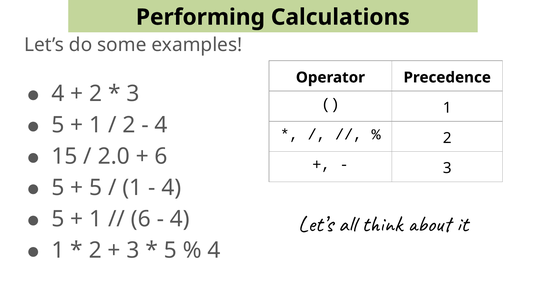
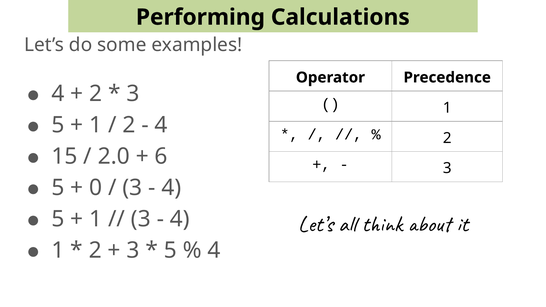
5 at (96, 188): 5 -> 0
1 at (132, 188): 1 -> 3
6 at (141, 219): 6 -> 3
